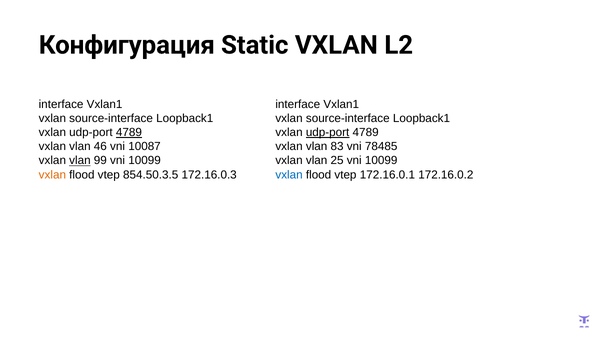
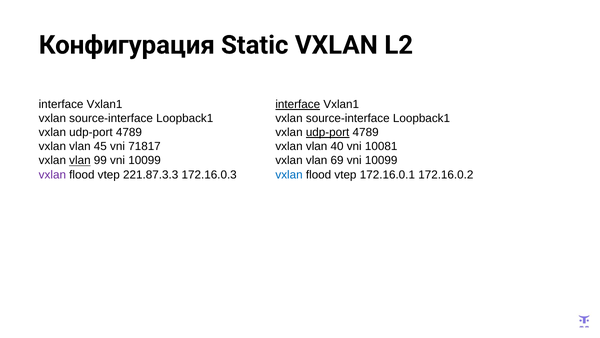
interface at (298, 104) underline: none -> present
4789 at (129, 132) underline: present -> none
46: 46 -> 45
10087: 10087 -> 71817
83: 83 -> 40
78485: 78485 -> 10081
25: 25 -> 69
vxlan at (52, 174) colour: orange -> purple
854.50.3.5: 854.50.3.5 -> 221.87.3.3
